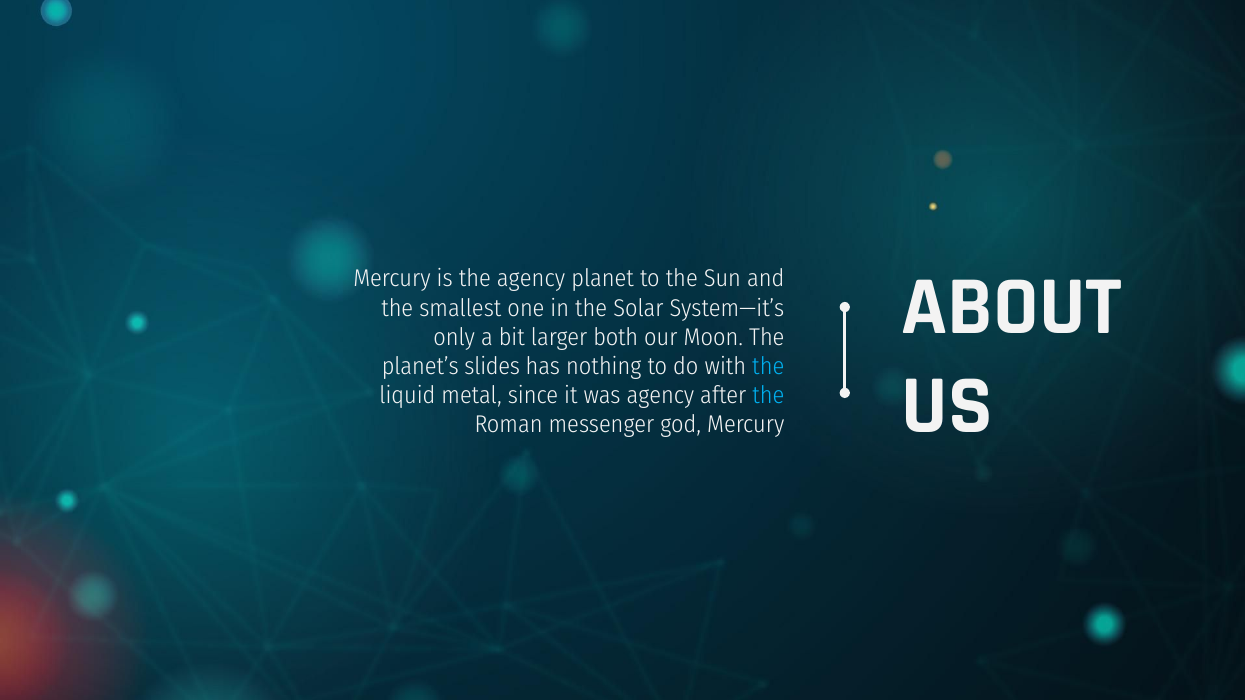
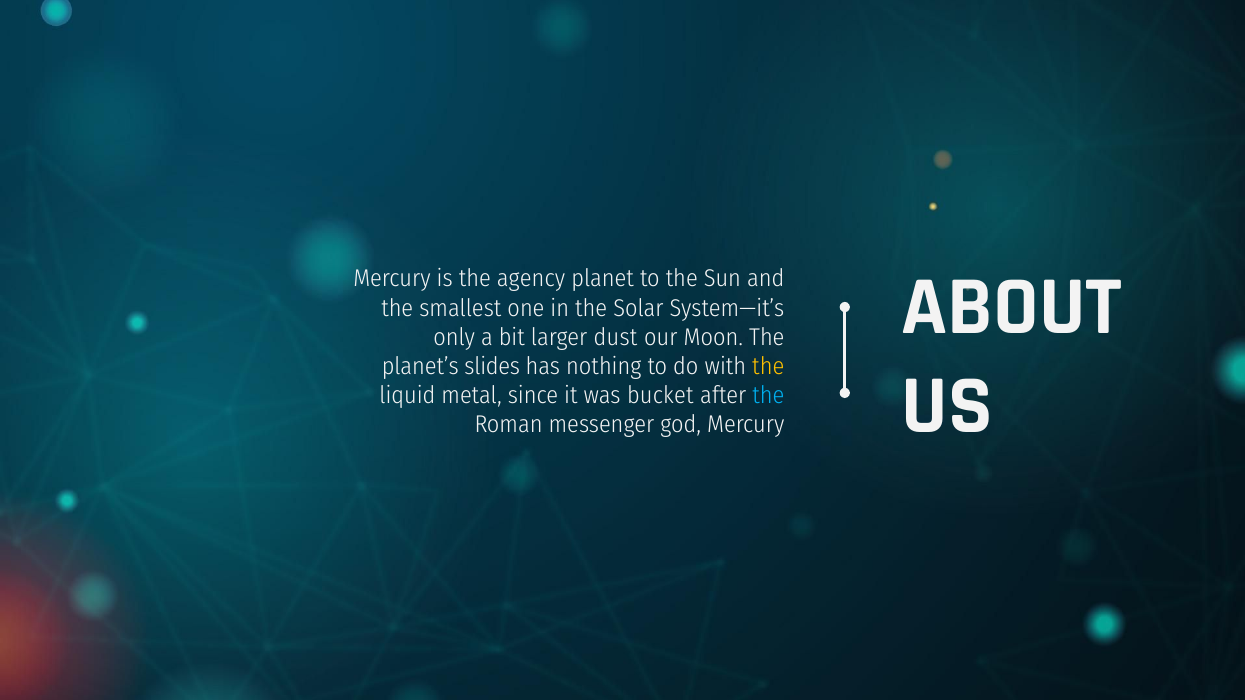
both: both -> dust
the at (768, 366) colour: light blue -> yellow
was agency: agency -> bucket
